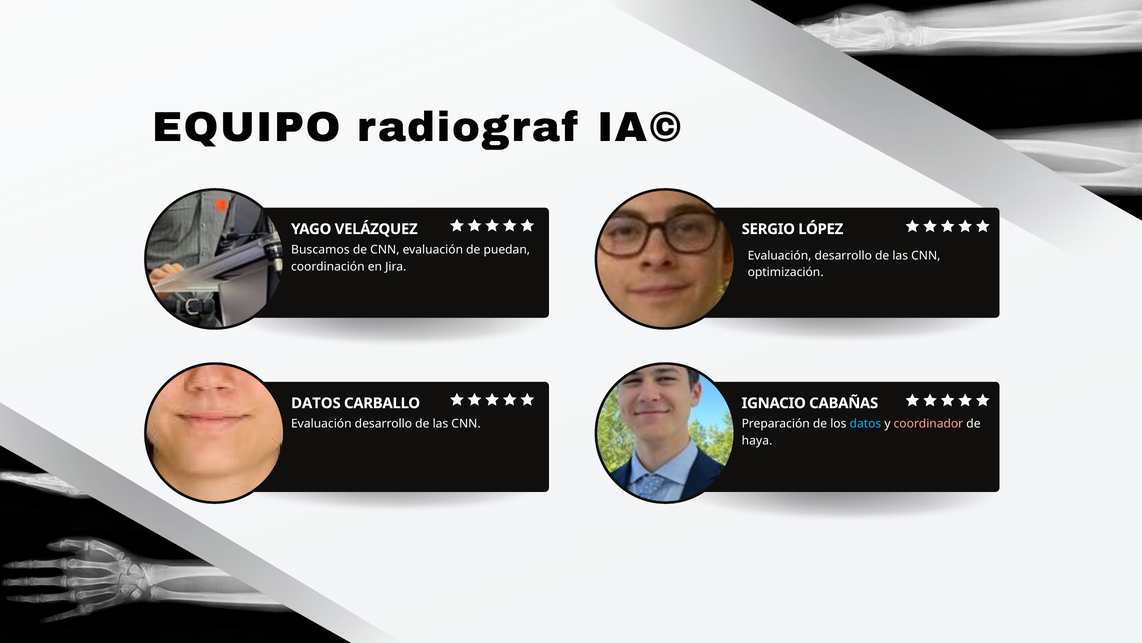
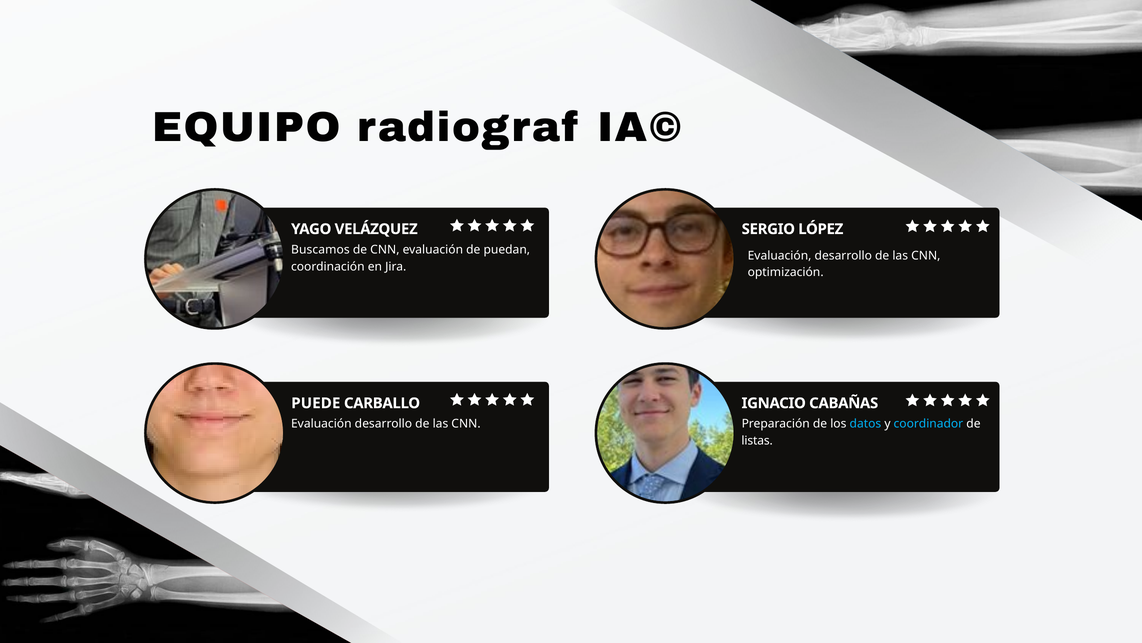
DATOS at (316, 403): DATOS -> PUEDE
coordinador colour: pink -> light blue
haya: haya -> listas
